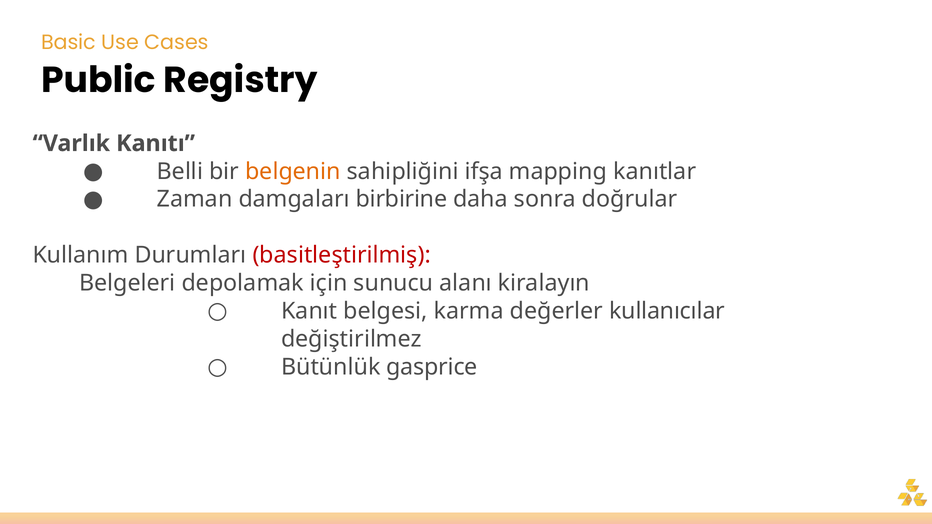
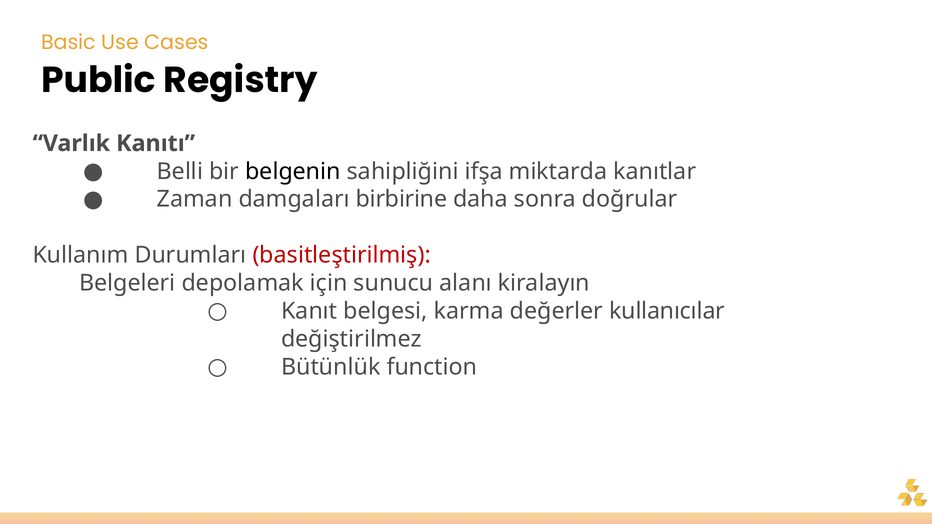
belgenin colour: orange -> black
mapping: mapping -> miktarda
gasprice: gasprice -> function
